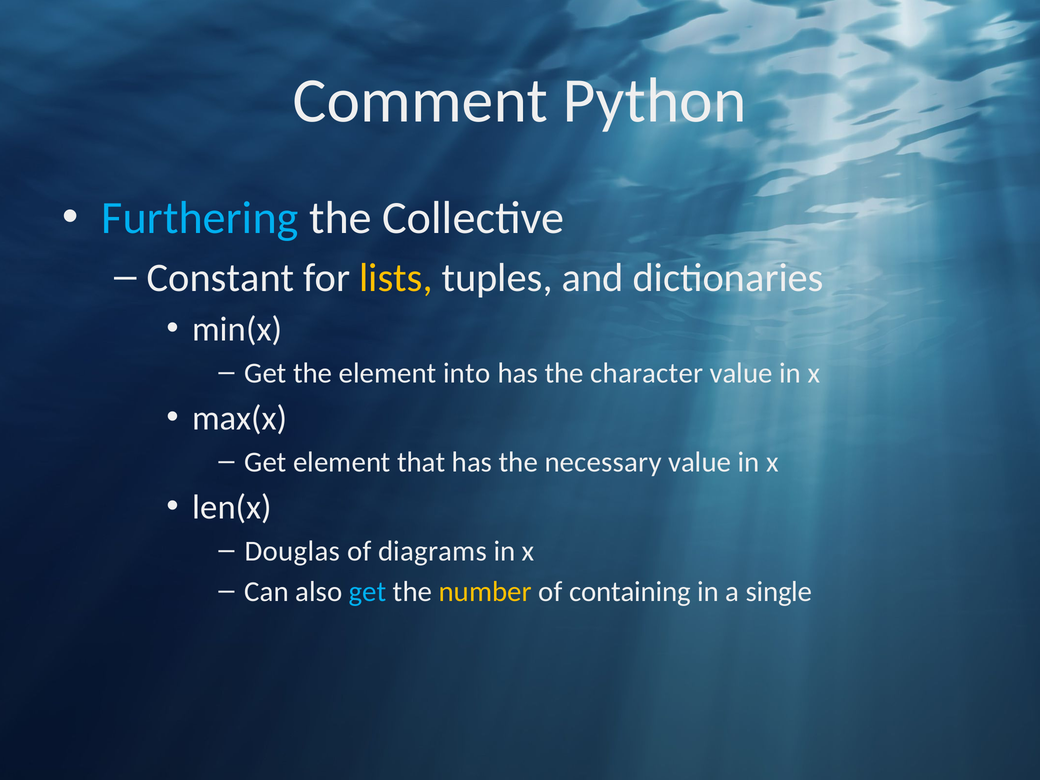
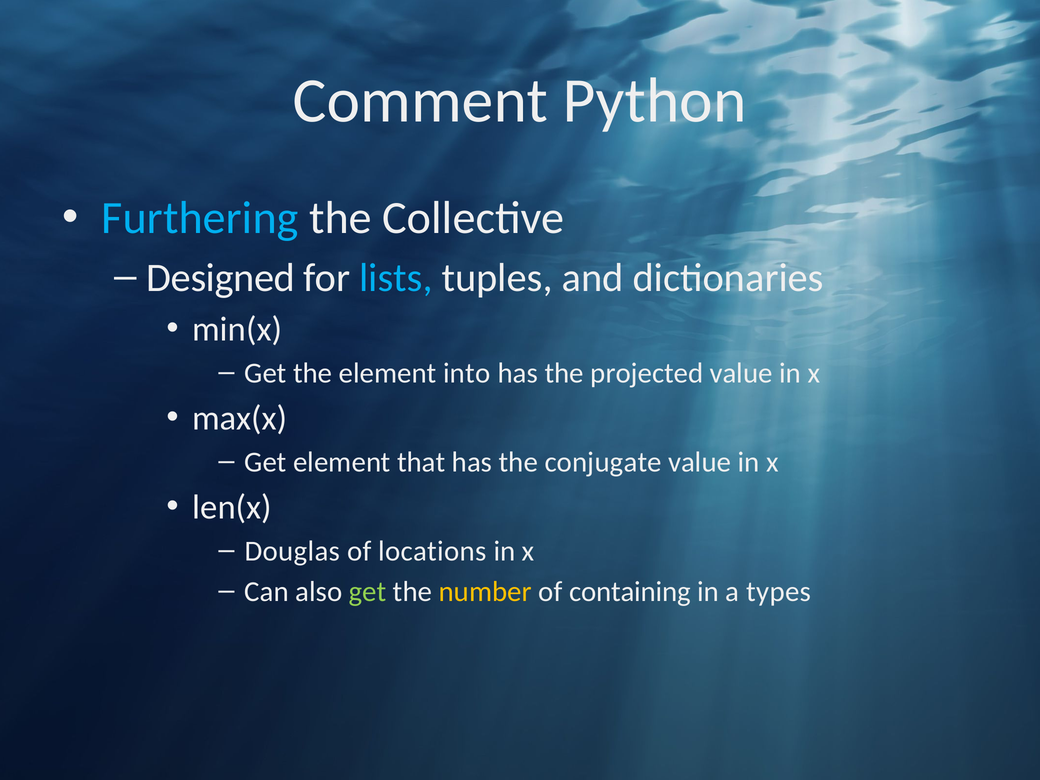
Constant: Constant -> Designed
lists colour: yellow -> light blue
character: character -> projected
necessary: necessary -> conjugate
diagrams: diagrams -> locations
get at (368, 591) colour: light blue -> light green
single: single -> types
